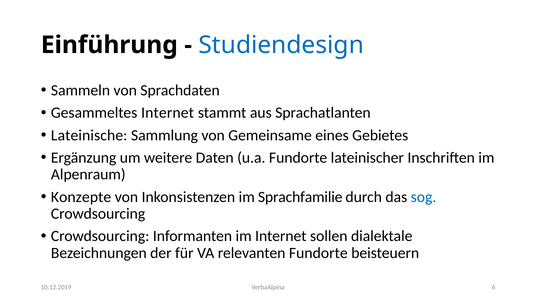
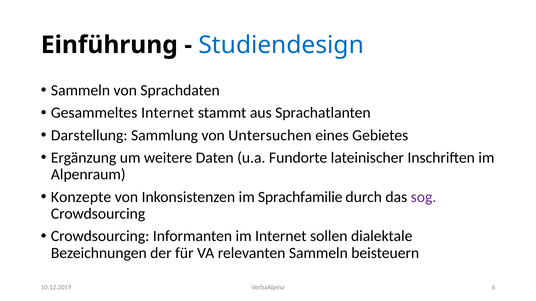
Lateinische: Lateinische -> Darstellung
Gemeinsame: Gemeinsame -> Untersuchen
sog colour: blue -> purple
relevanten Fundorte: Fundorte -> Sammeln
